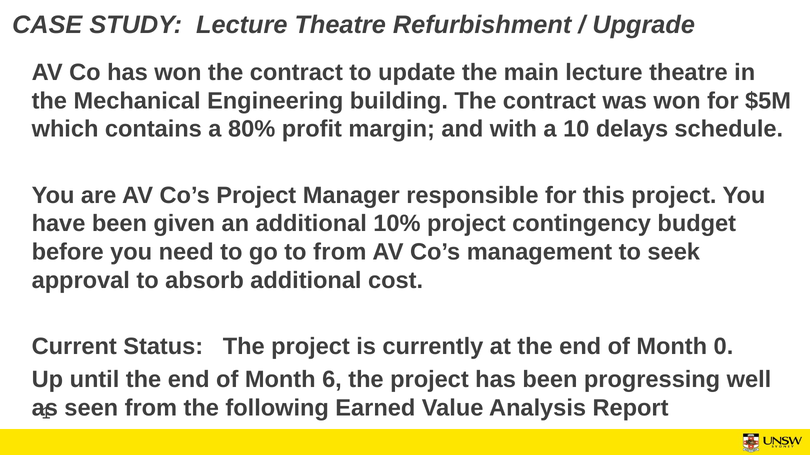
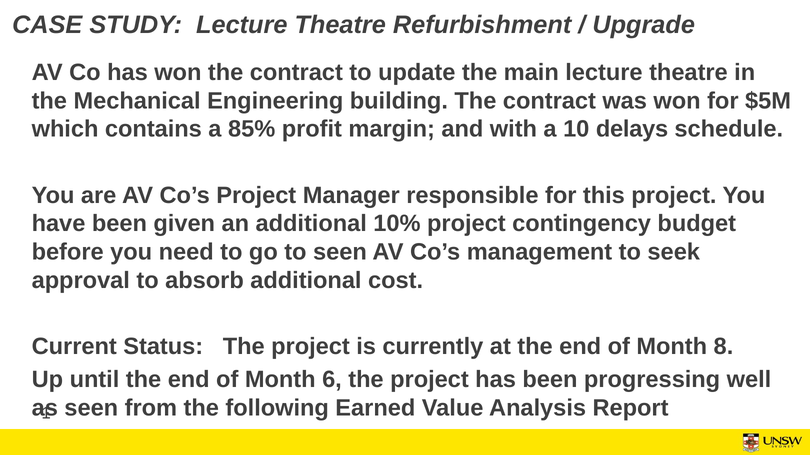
80%: 80% -> 85%
to from: from -> seen
0: 0 -> 8
